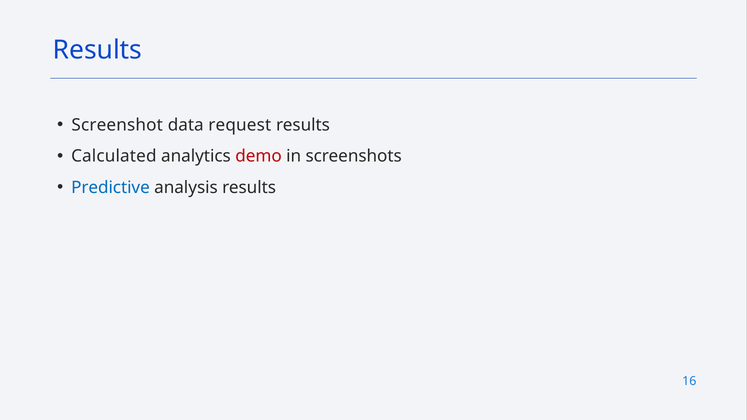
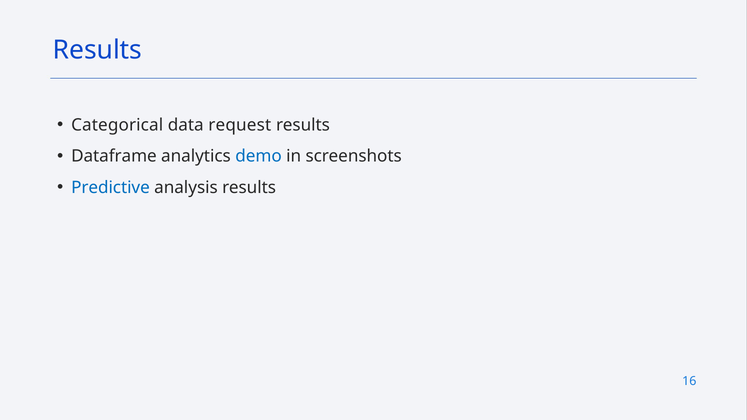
Screenshot: Screenshot -> Categorical
Calculated: Calculated -> Dataframe
demo colour: red -> blue
